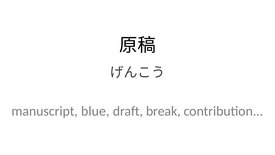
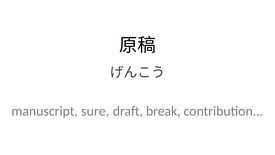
blue: blue -> sure
